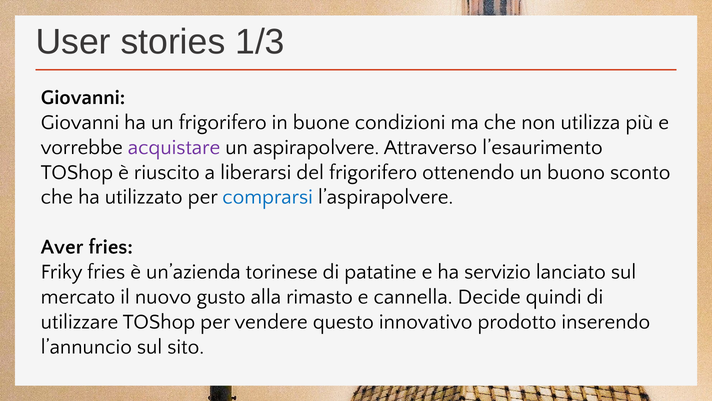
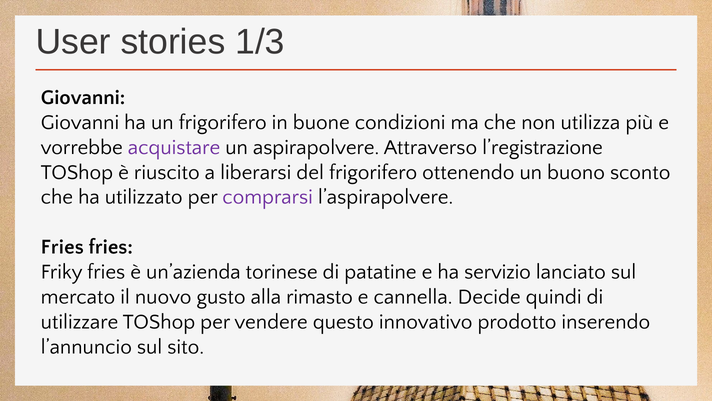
l’esaurimento: l’esaurimento -> l’registrazione
comprarsi colour: blue -> purple
Aver at (62, 247): Aver -> Fries
